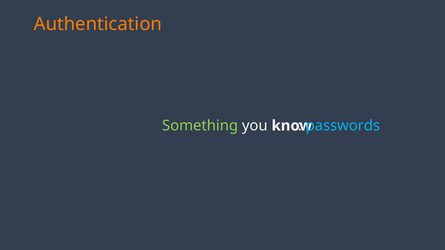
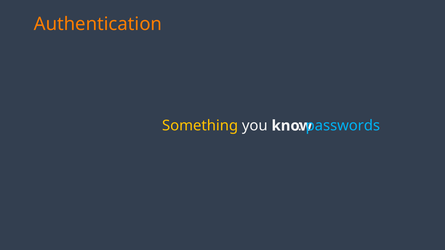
Something colour: light green -> yellow
